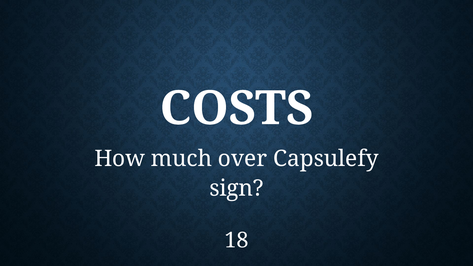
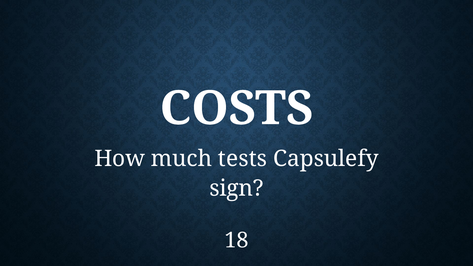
over: over -> tests
